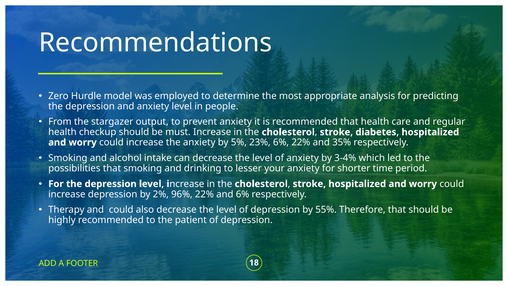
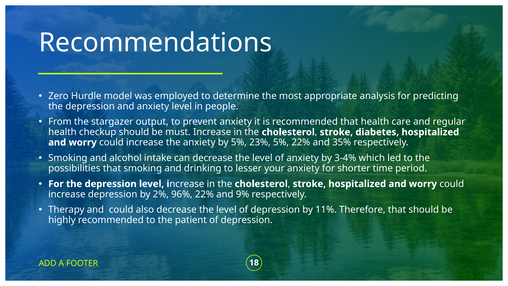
23% 6%: 6% -> 5%
and 6%: 6% -> 9%
55%: 55% -> 11%
